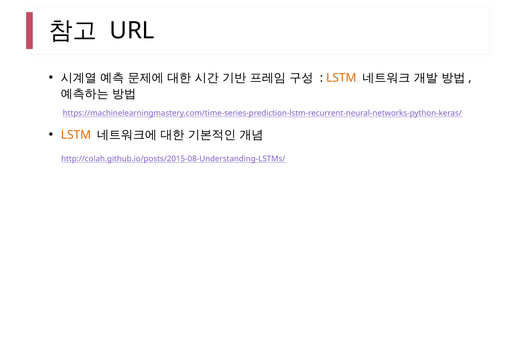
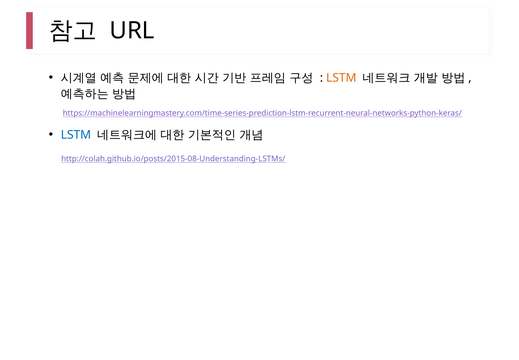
LSTM at (76, 135) colour: orange -> blue
